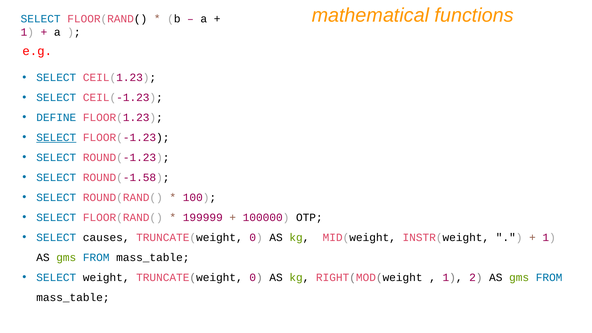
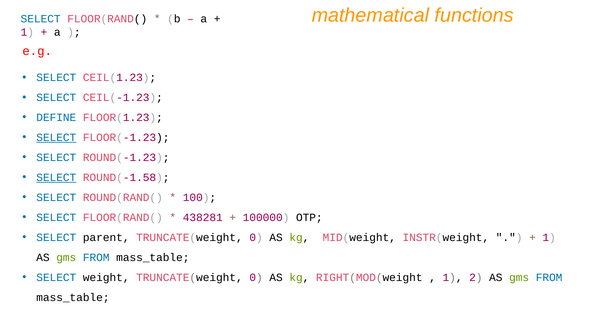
SELECT at (56, 178) underline: none -> present
199999: 199999 -> 438281
causes: causes -> parent
